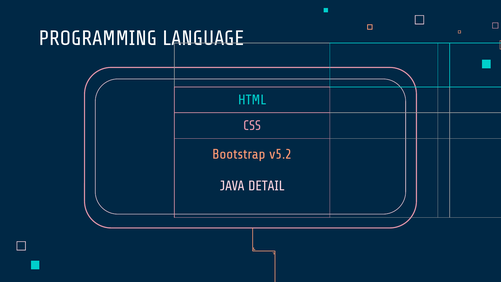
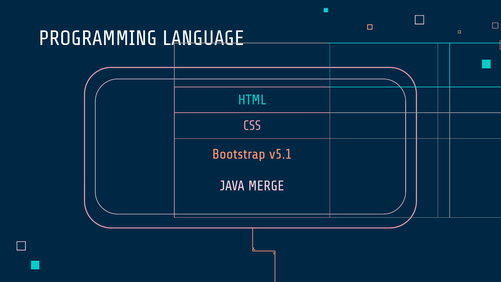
v5.2: v5.2 -> v5.1
DETAIL: DETAIL -> MERGE
